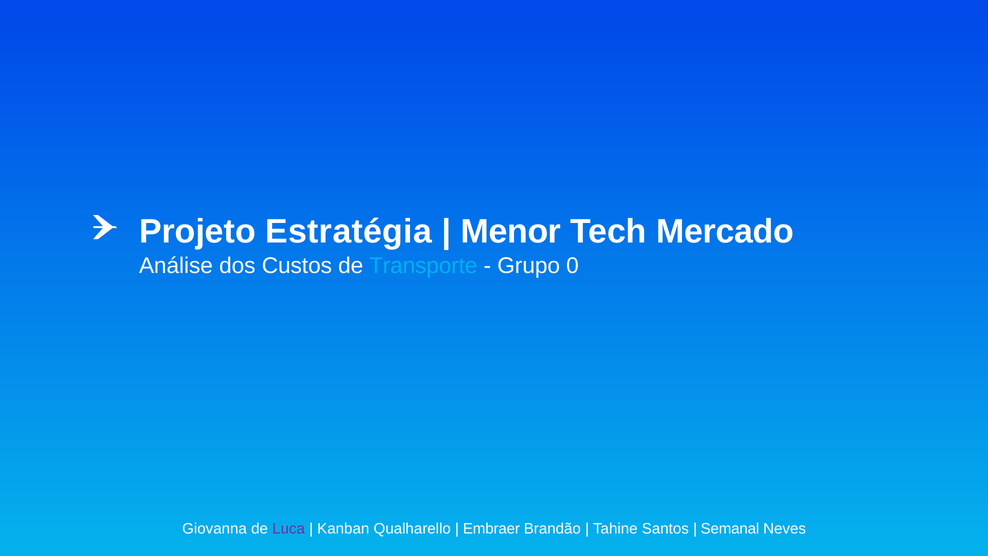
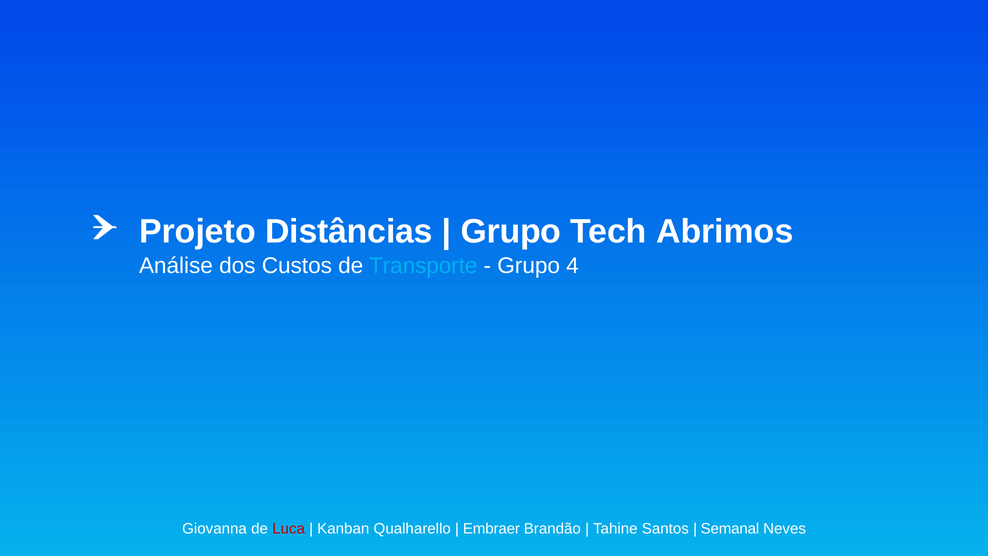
Estratégia: Estratégia -> Distâncias
Menor at (511, 231): Menor -> Grupo
Mercado: Mercado -> Abrimos
0: 0 -> 4
Luca colour: purple -> red
